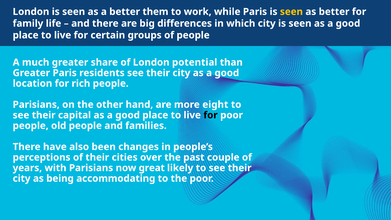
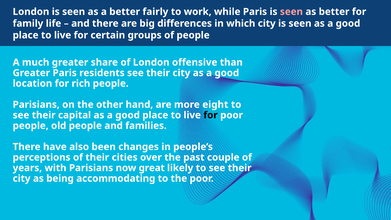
them: them -> fairly
seen at (291, 12) colour: yellow -> pink
potential: potential -> offensive
